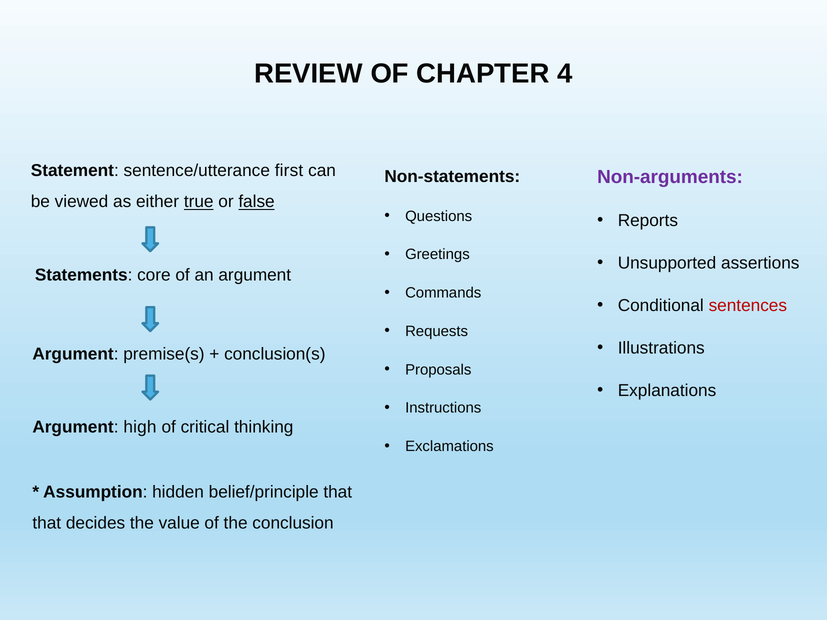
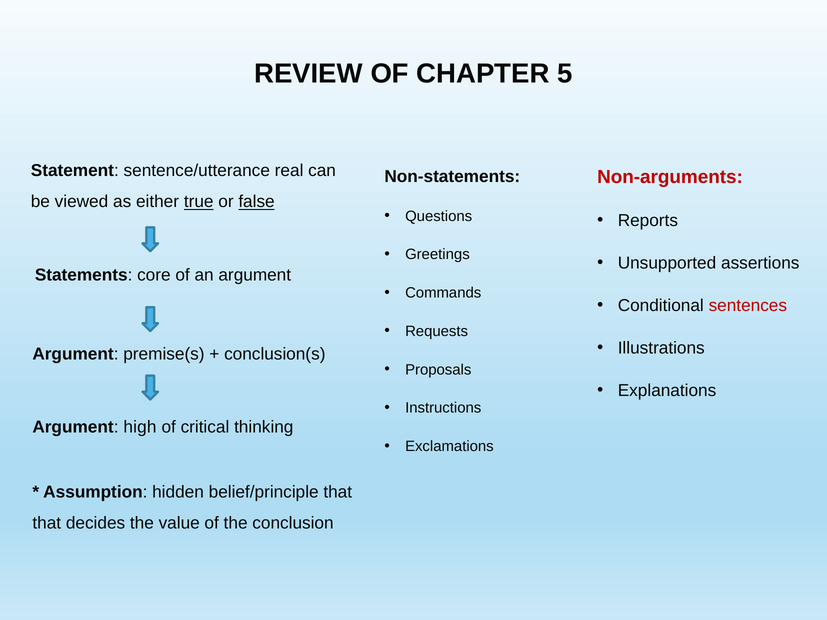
4: 4 -> 5
first: first -> real
Non-arguments colour: purple -> red
